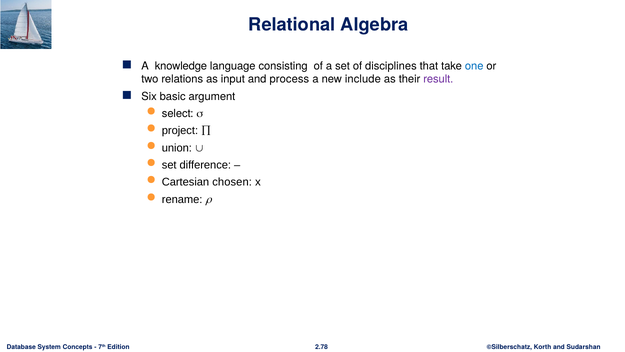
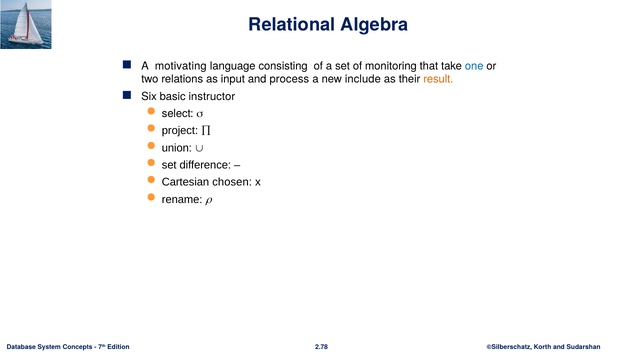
knowledge: knowledge -> motivating
disciplines: disciplines -> monitoring
result colour: purple -> orange
argument: argument -> instructor
